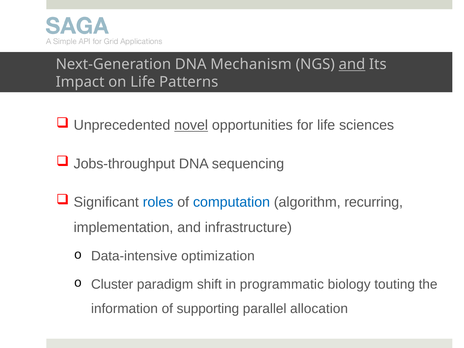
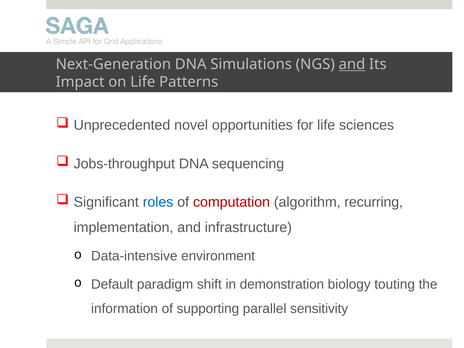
Mechanism: Mechanism -> Simulations
novel underline: present -> none
computation colour: blue -> red
optimization: optimization -> environment
Cluster: Cluster -> Default
programmatic: programmatic -> demonstration
allocation: allocation -> sensitivity
